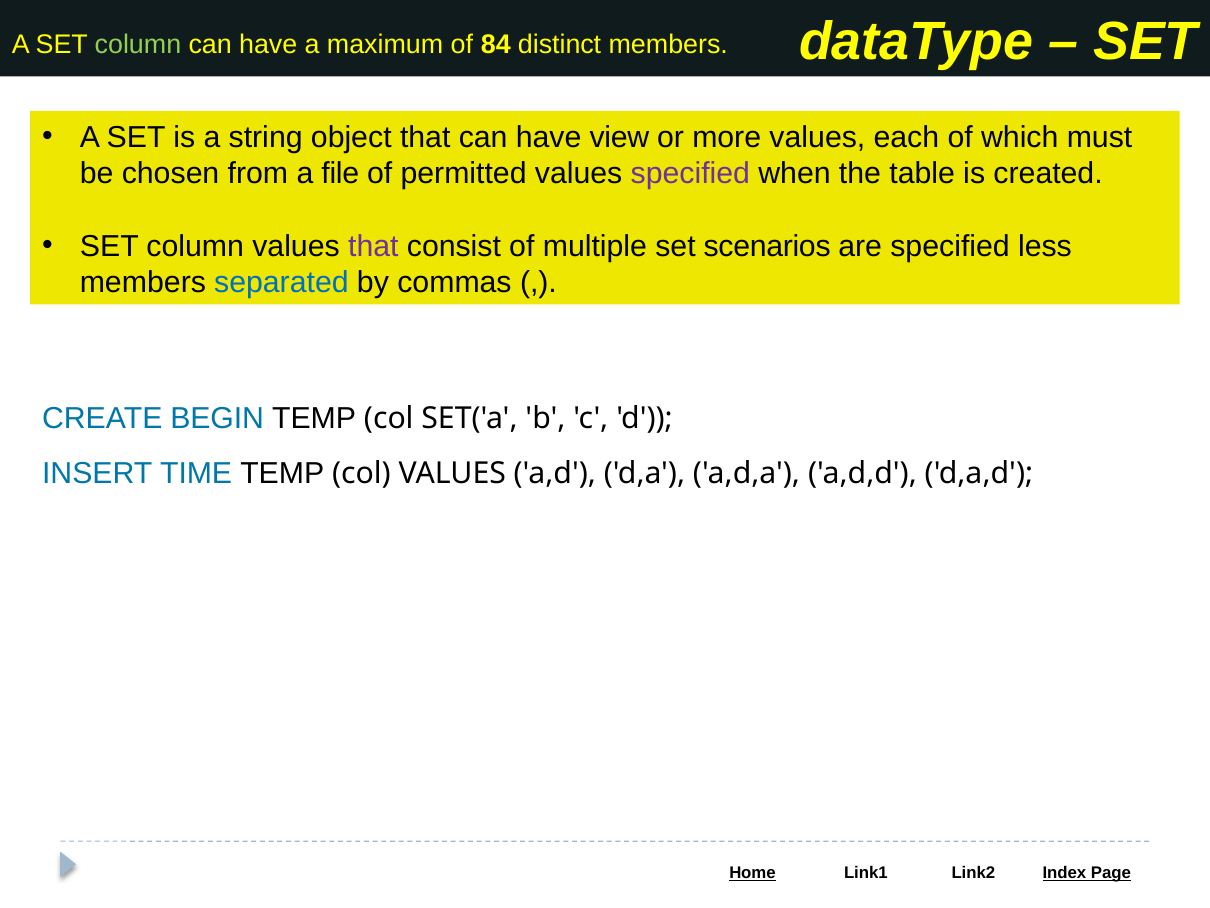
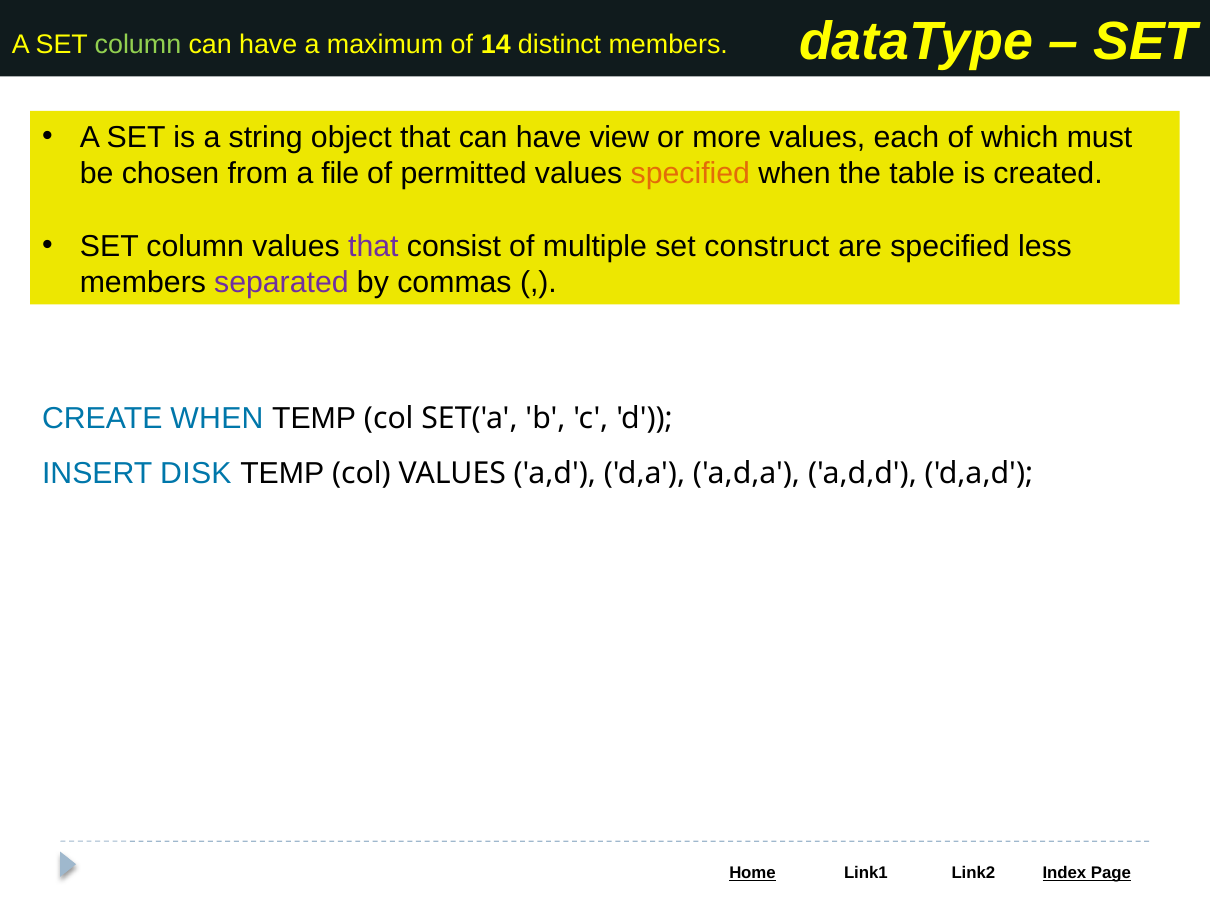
84: 84 -> 14
specified at (690, 173) colour: purple -> orange
scenarios: scenarios -> construct
separated colour: blue -> purple
CREATE BEGIN: BEGIN -> WHEN
TIME: TIME -> DISK
